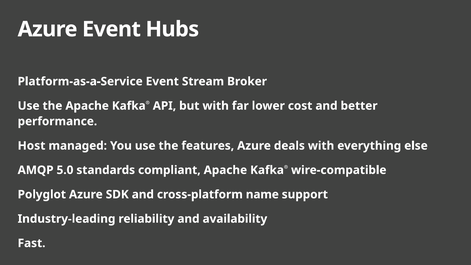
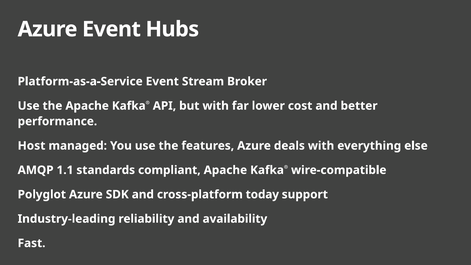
5.0: 5.0 -> 1.1
name: name -> today
